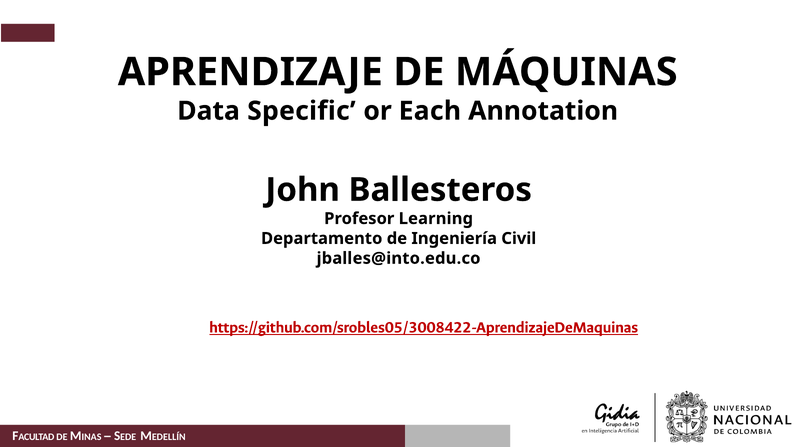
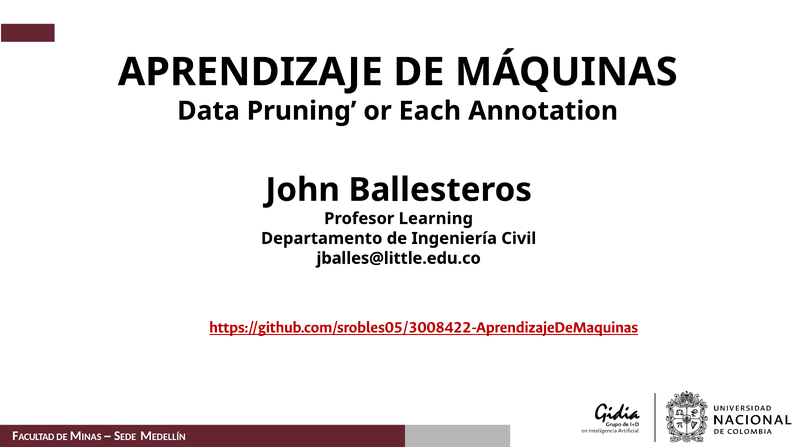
Specific: Specific -> Pruning
jballes@into.edu.co: jballes@into.edu.co -> jballes@little.edu.co
